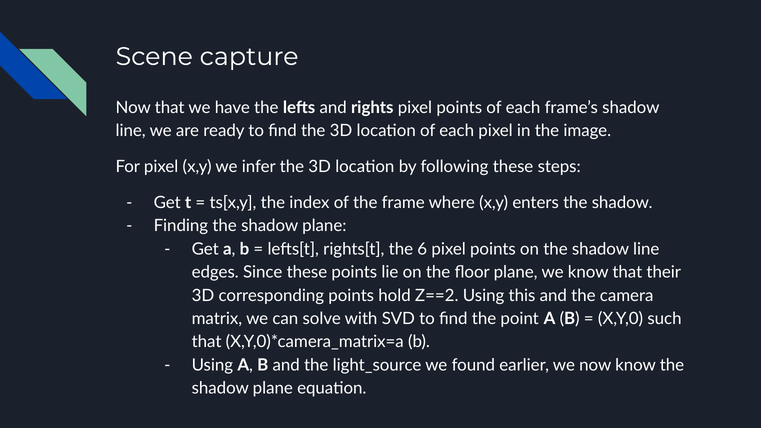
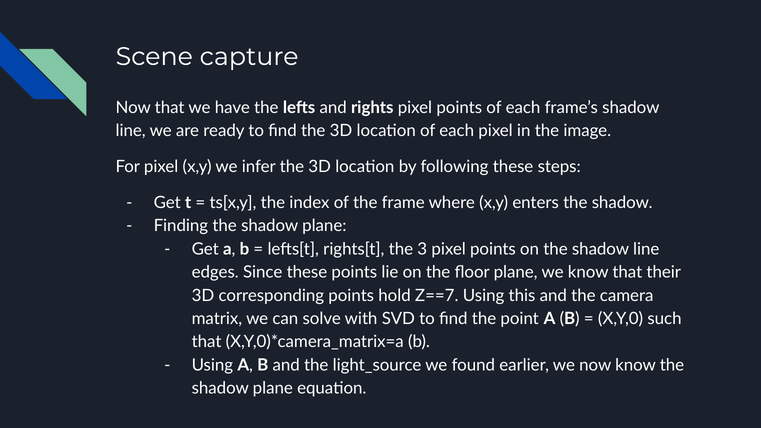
6: 6 -> 3
Z==2: Z==2 -> Z==7
